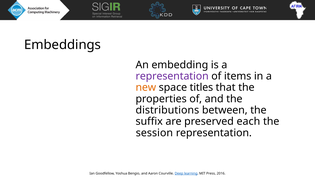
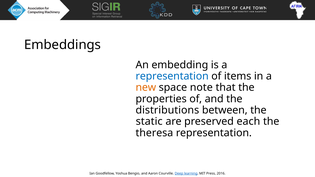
representation at (172, 76) colour: purple -> blue
titles: titles -> note
suffix: suffix -> static
session: session -> theresa
